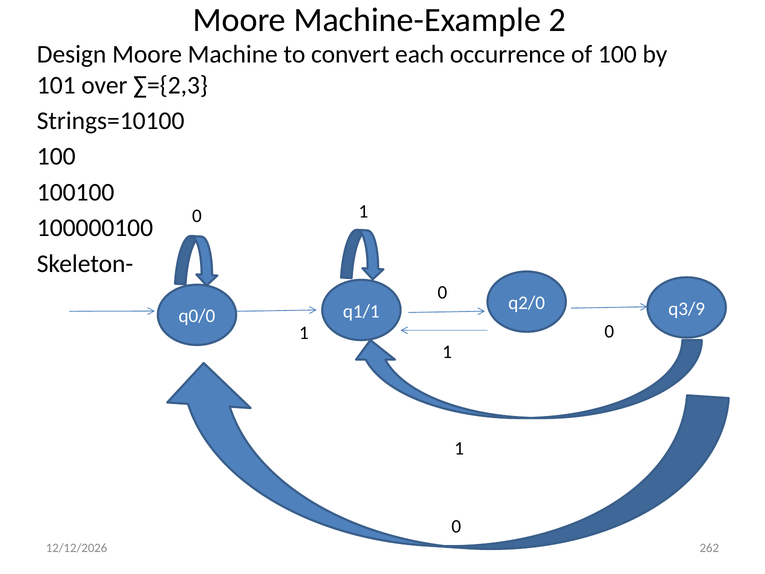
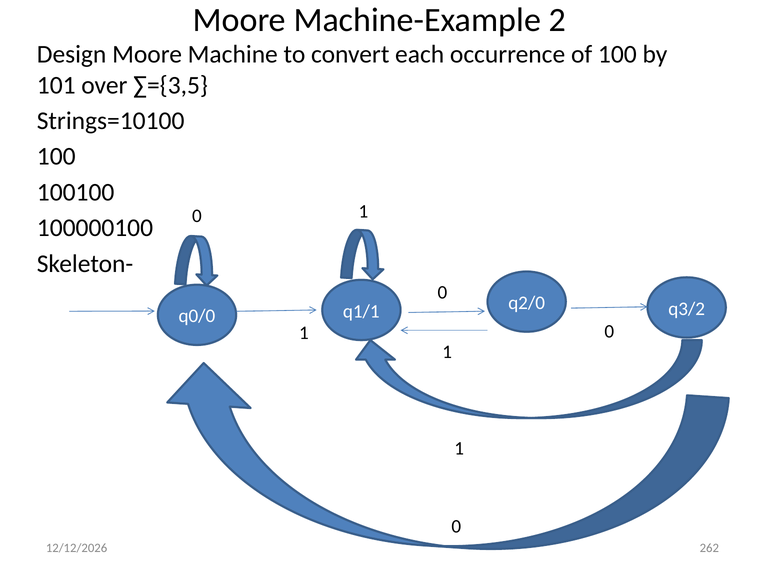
∑={2,3: ∑={2,3 -> ∑={3,5
q3/9: q3/9 -> q3/2
